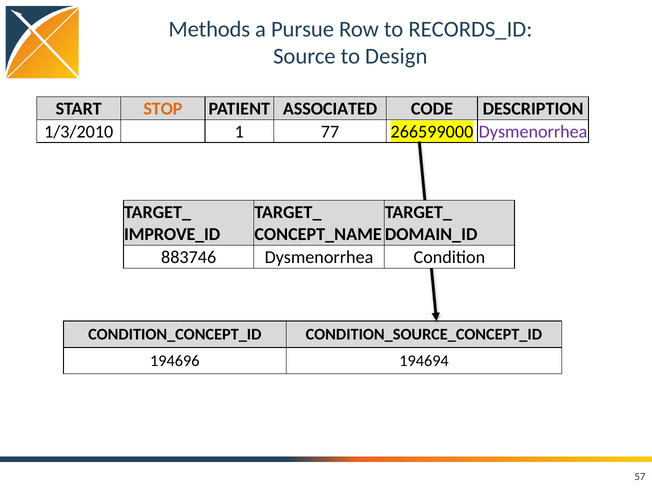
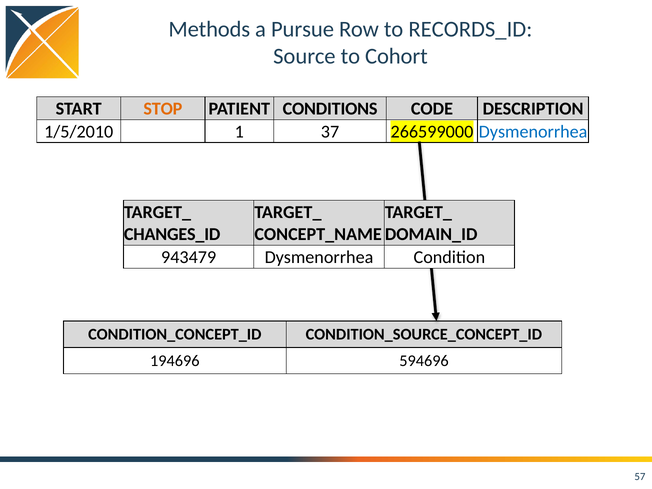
Design: Design -> Cohort
ASSOCIATED: ASSOCIATED -> CONDITIONS
1/3/2010: 1/3/2010 -> 1/5/2010
77: 77 -> 37
Dysmenorrhea at (533, 132) colour: purple -> blue
IMPROVE_ID: IMPROVE_ID -> CHANGES_ID
883746: 883746 -> 943479
194694: 194694 -> 594696
